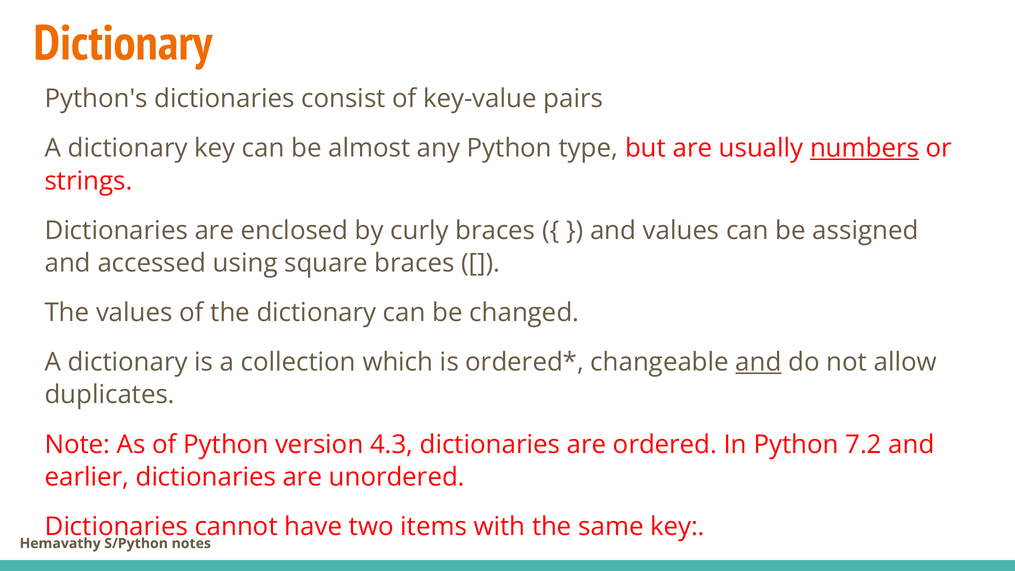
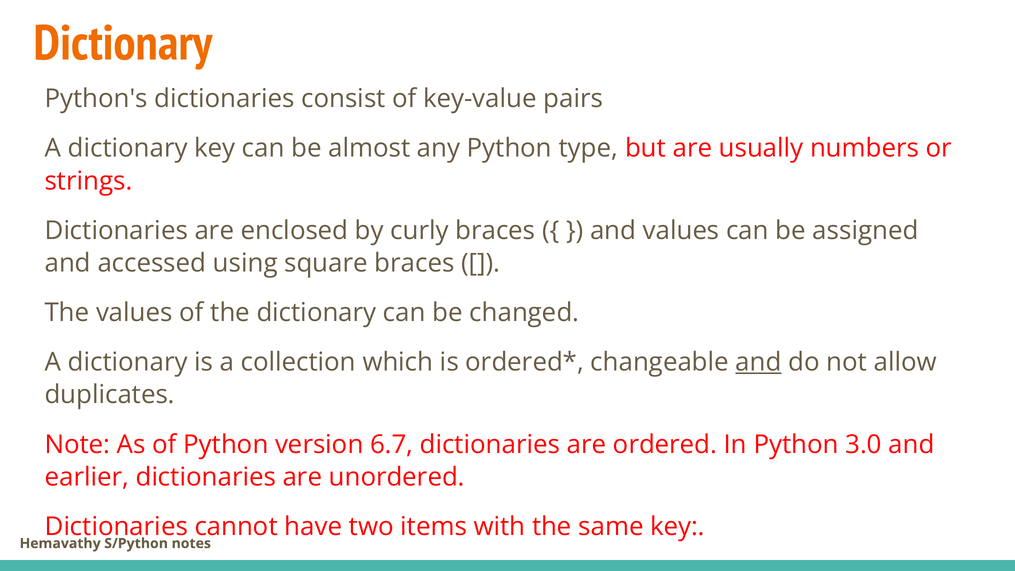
numbers underline: present -> none
4.3: 4.3 -> 6.7
7.2: 7.2 -> 3.0
